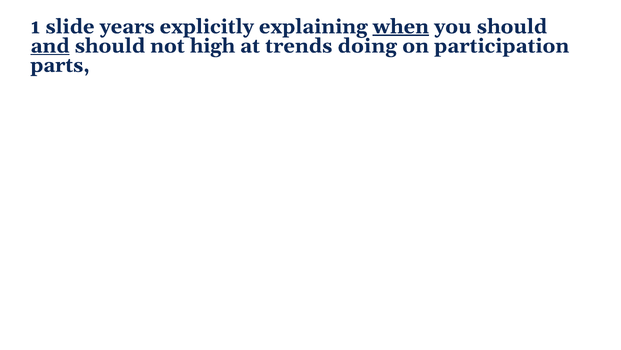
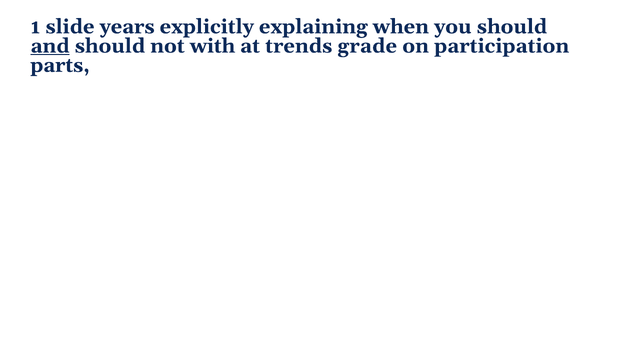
when underline: present -> none
high: high -> with
doing: doing -> grade
